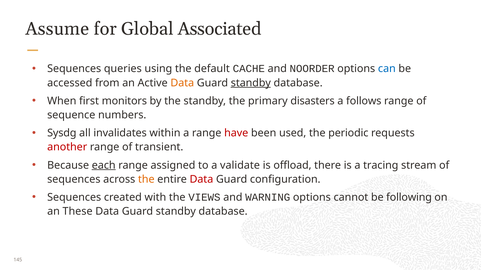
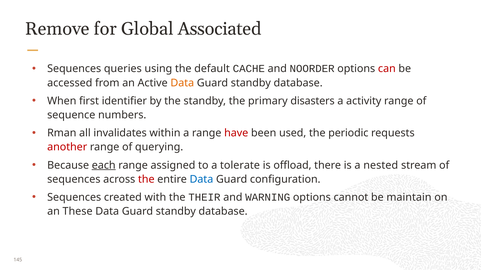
Assume: Assume -> Remove
can colour: blue -> red
standby at (251, 83) underline: present -> none
monitors: monitors -> identifier
follows: follows -> activity
Sysdg: Sysdg -> Rman
transient: transient -> querying
validate: validate -> tolerate
tracing: tracing -> nested
the at (146, 180) colour: orange -> red
Data at (201, 180) colour: red -> blue
VIEWS: VIEWS -> THEIR
following: following -> maintain
